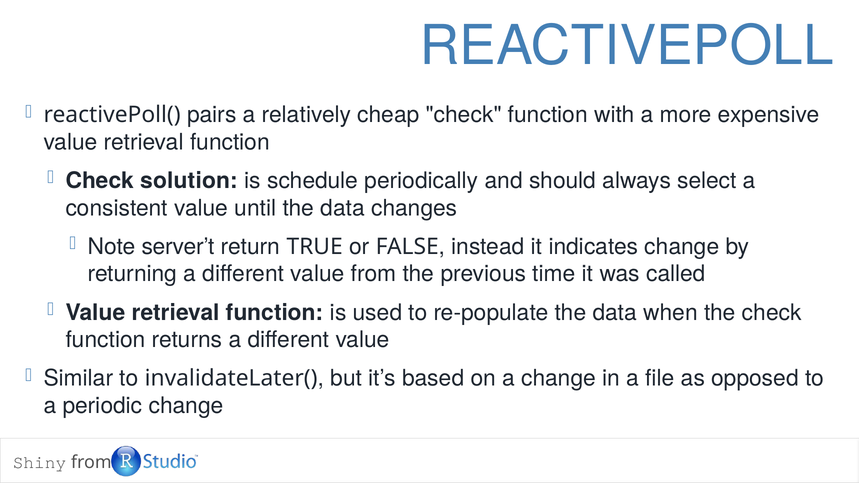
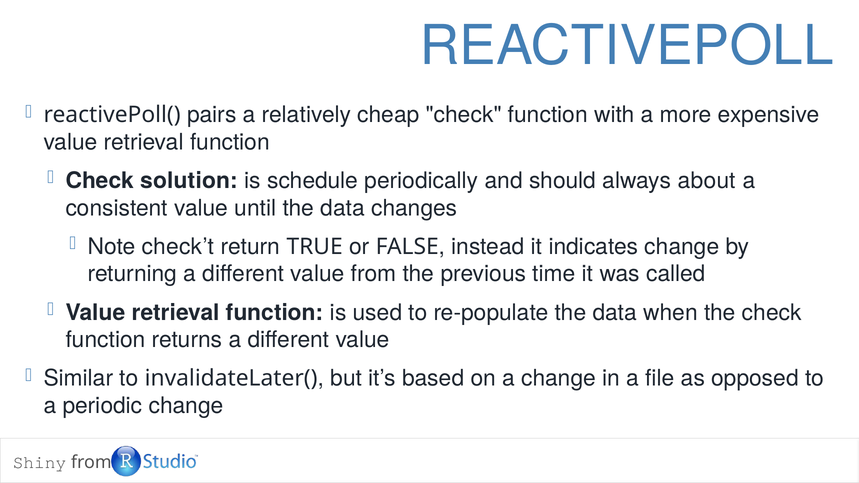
select: select -> about
server’t: server’t -> check’t
